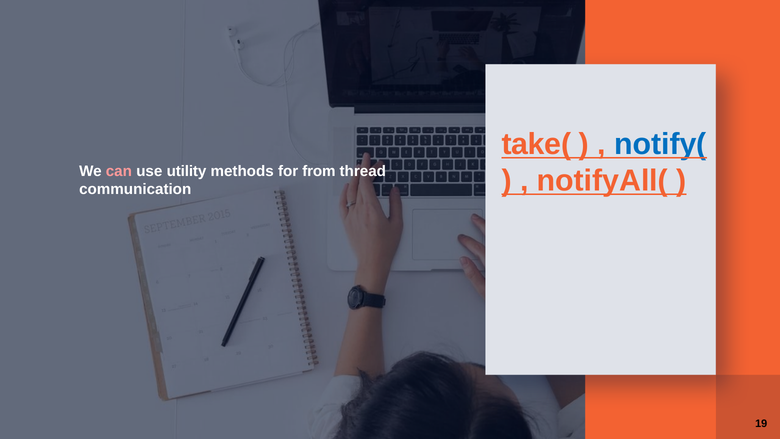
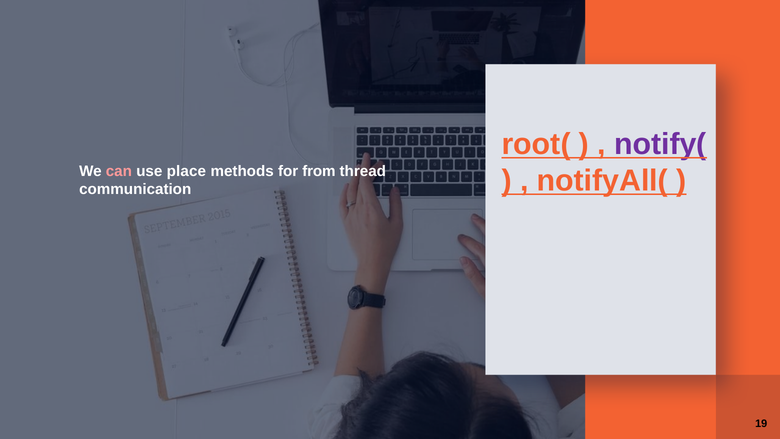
take(: take( -> root(
notify( colour: blue -> purple
utility: utility -> place
